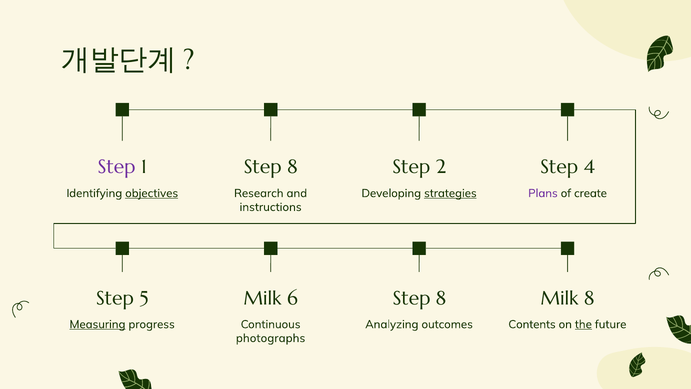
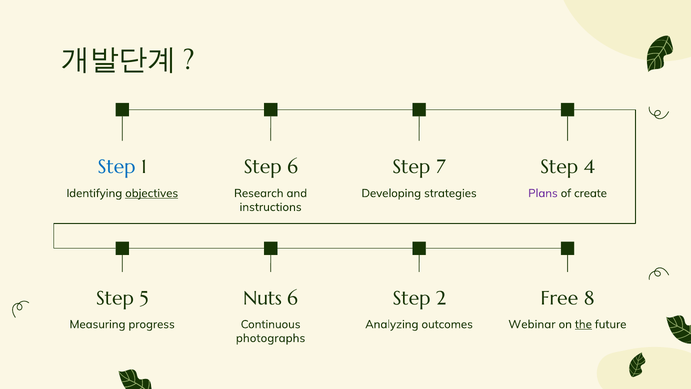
Step at (117, 167) colour: purple -> blue
8 at (292, 167): 8 -> 6
2: 2 -> 7
strategies underline: present -> none
Milk at (262, 298): Milk -> Nuts
8 at (441, 298): 8 -> 2
Milk at (559, 298): Milk -> Free
Measuring underline: present -> none
Contents: Contents -> Webinar
